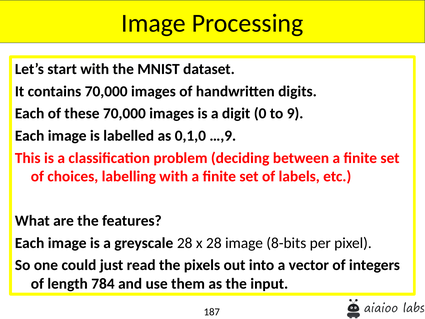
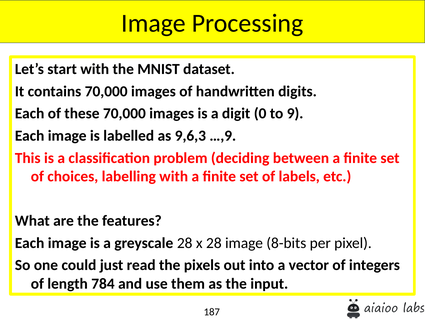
0,1,0: 0,1,0 -> 9,6,3
